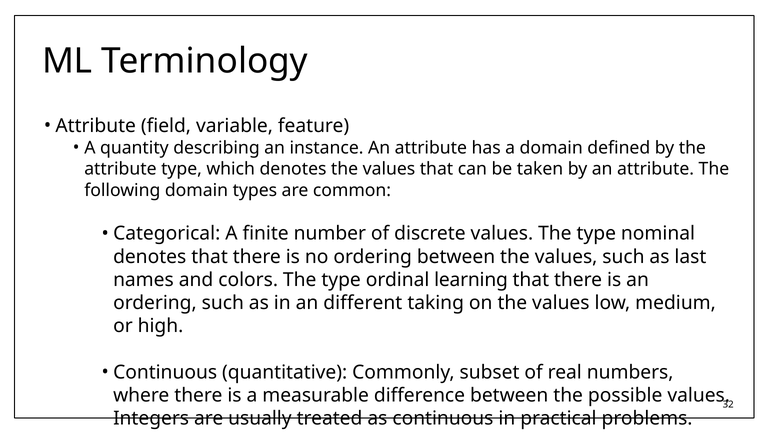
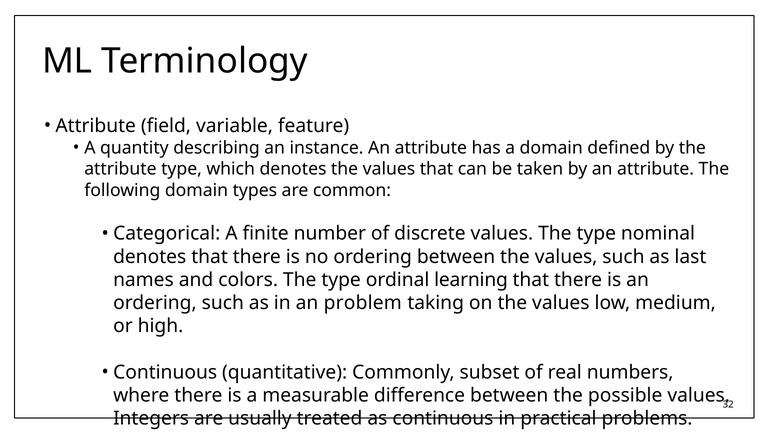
different: different -> problem
